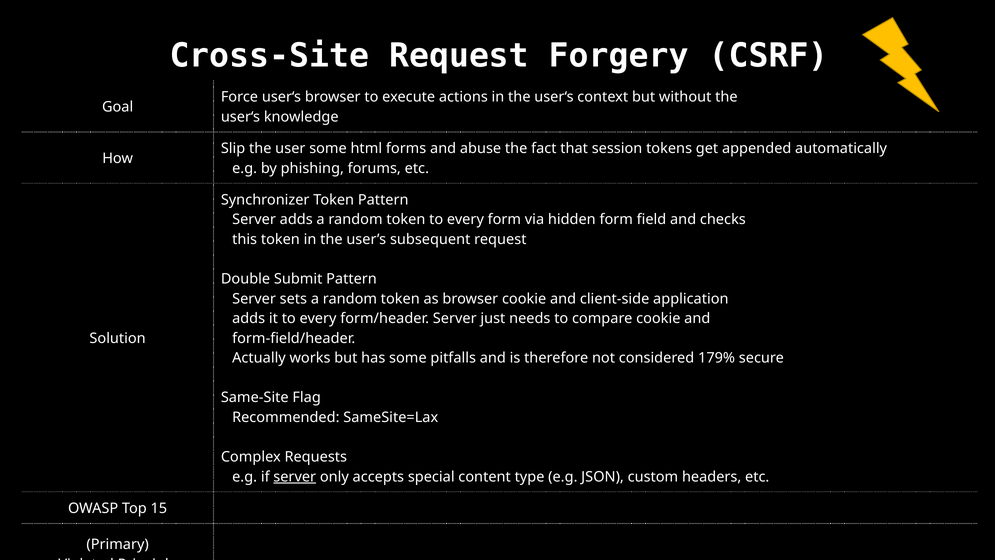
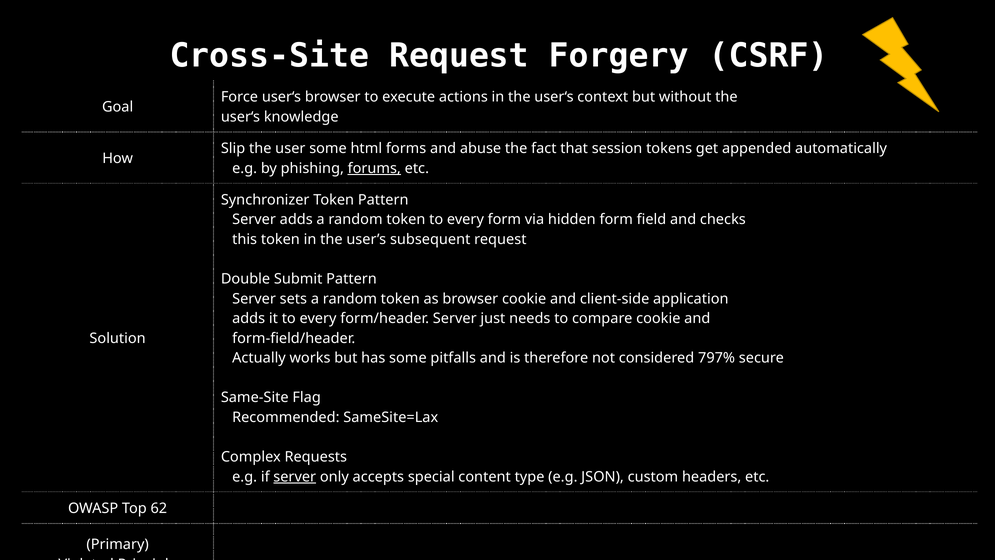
forums underline: none -> present
179%: 179% -> 797%
15: 15 -> 62
